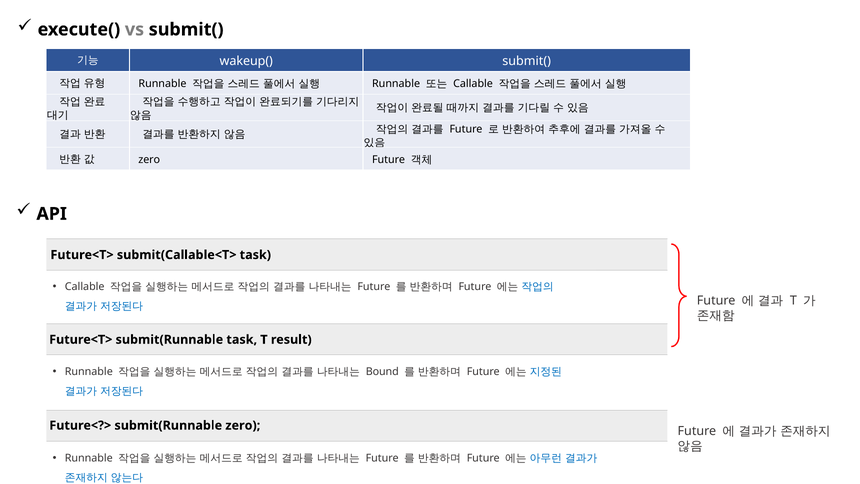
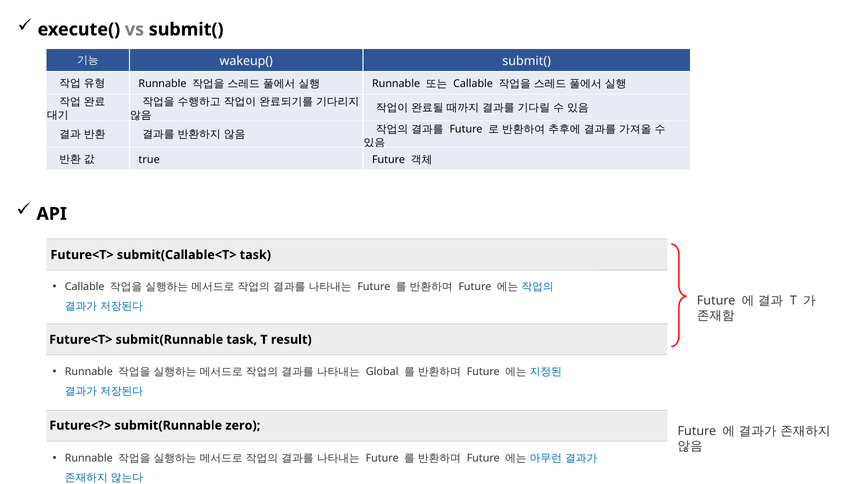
zero at (149, 160): zero -> true
Bound: Bound -> Global
